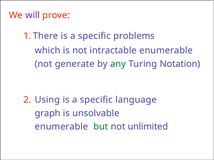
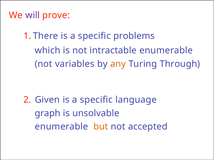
generate: generate -> variables
any colour: green -> orange
Notation: Notation -> Through
Using: Using -> Given
but colour: green -> orange
unlimited: unlimited -> accepted
